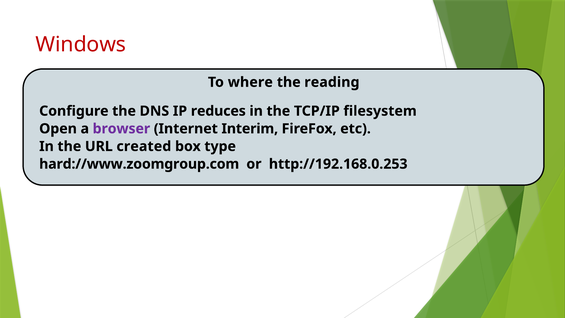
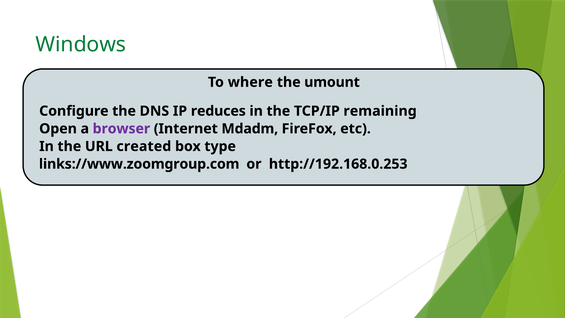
Windows colour: red -> green
reading: reading -> umount
filesystem: filesystem -> remaining
Interim: Interim -> Mdadm
hard://www.zoomgroup.com: hard://www.zoomgroup.com -> links://www.zoomgroup.com
